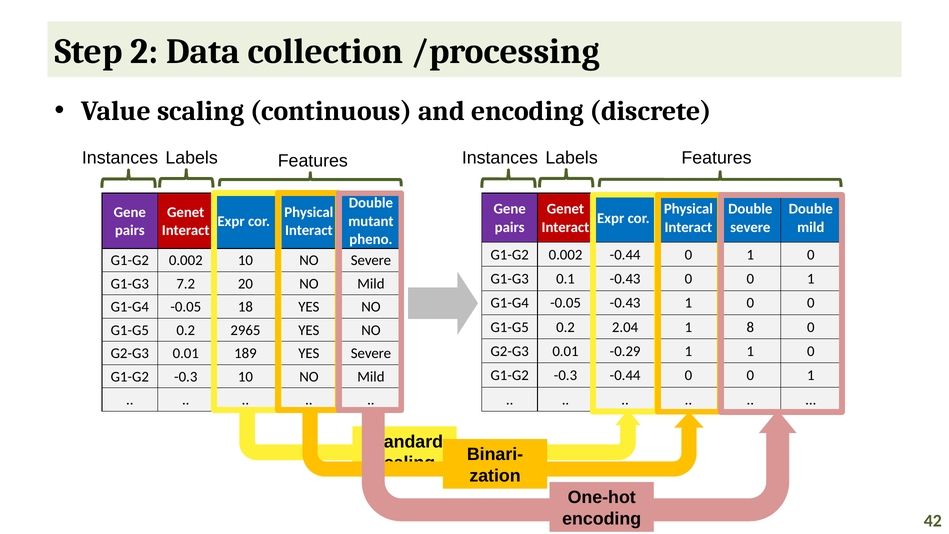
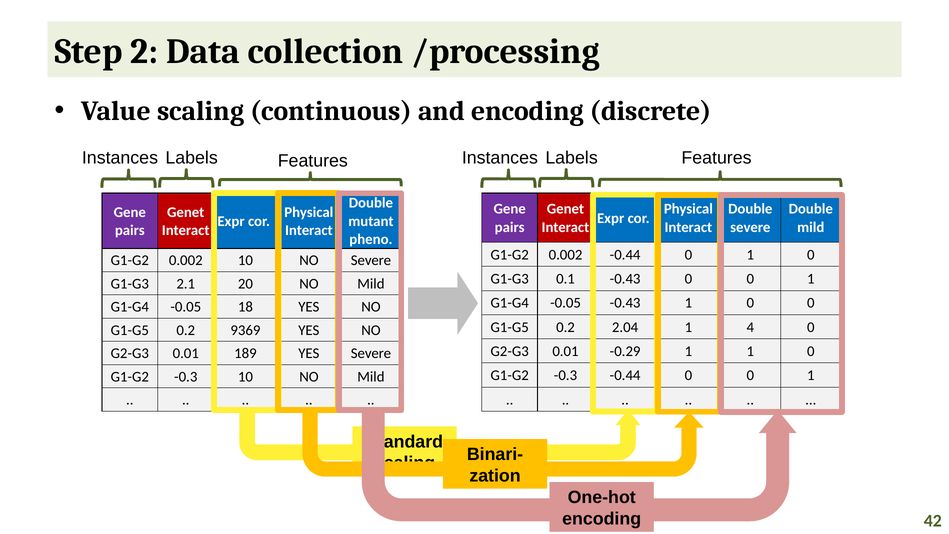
7.2: 7.2 -> 2.1
8: 8 -> 4
2965: 2965 -> 9369
